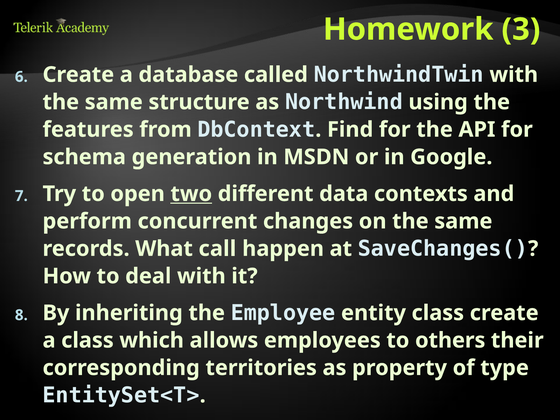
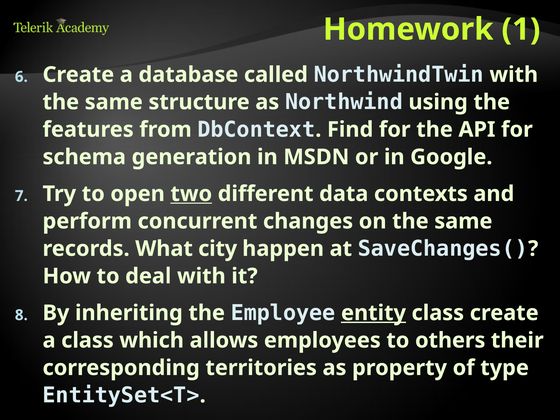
3: 3 -> 1
call: call -> city
entity underline: none -> present
